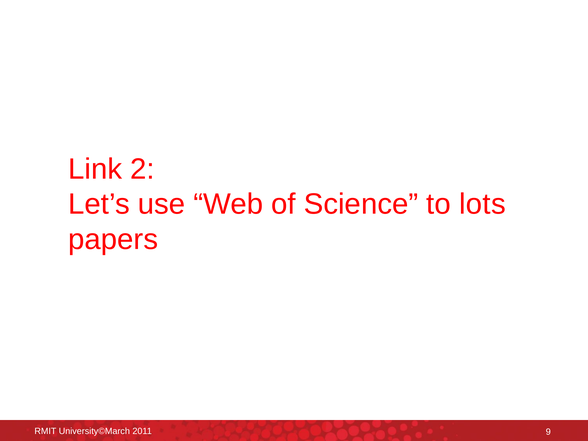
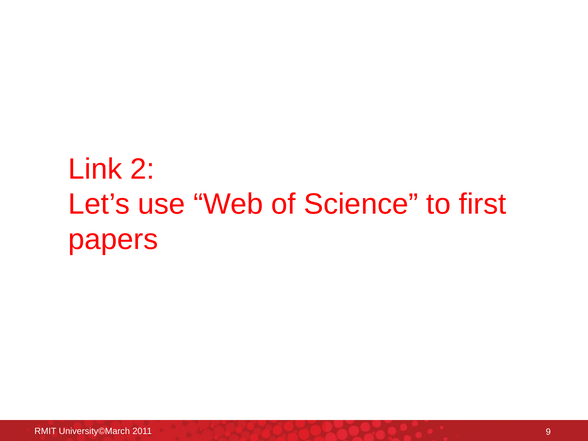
lots: lots -> first
